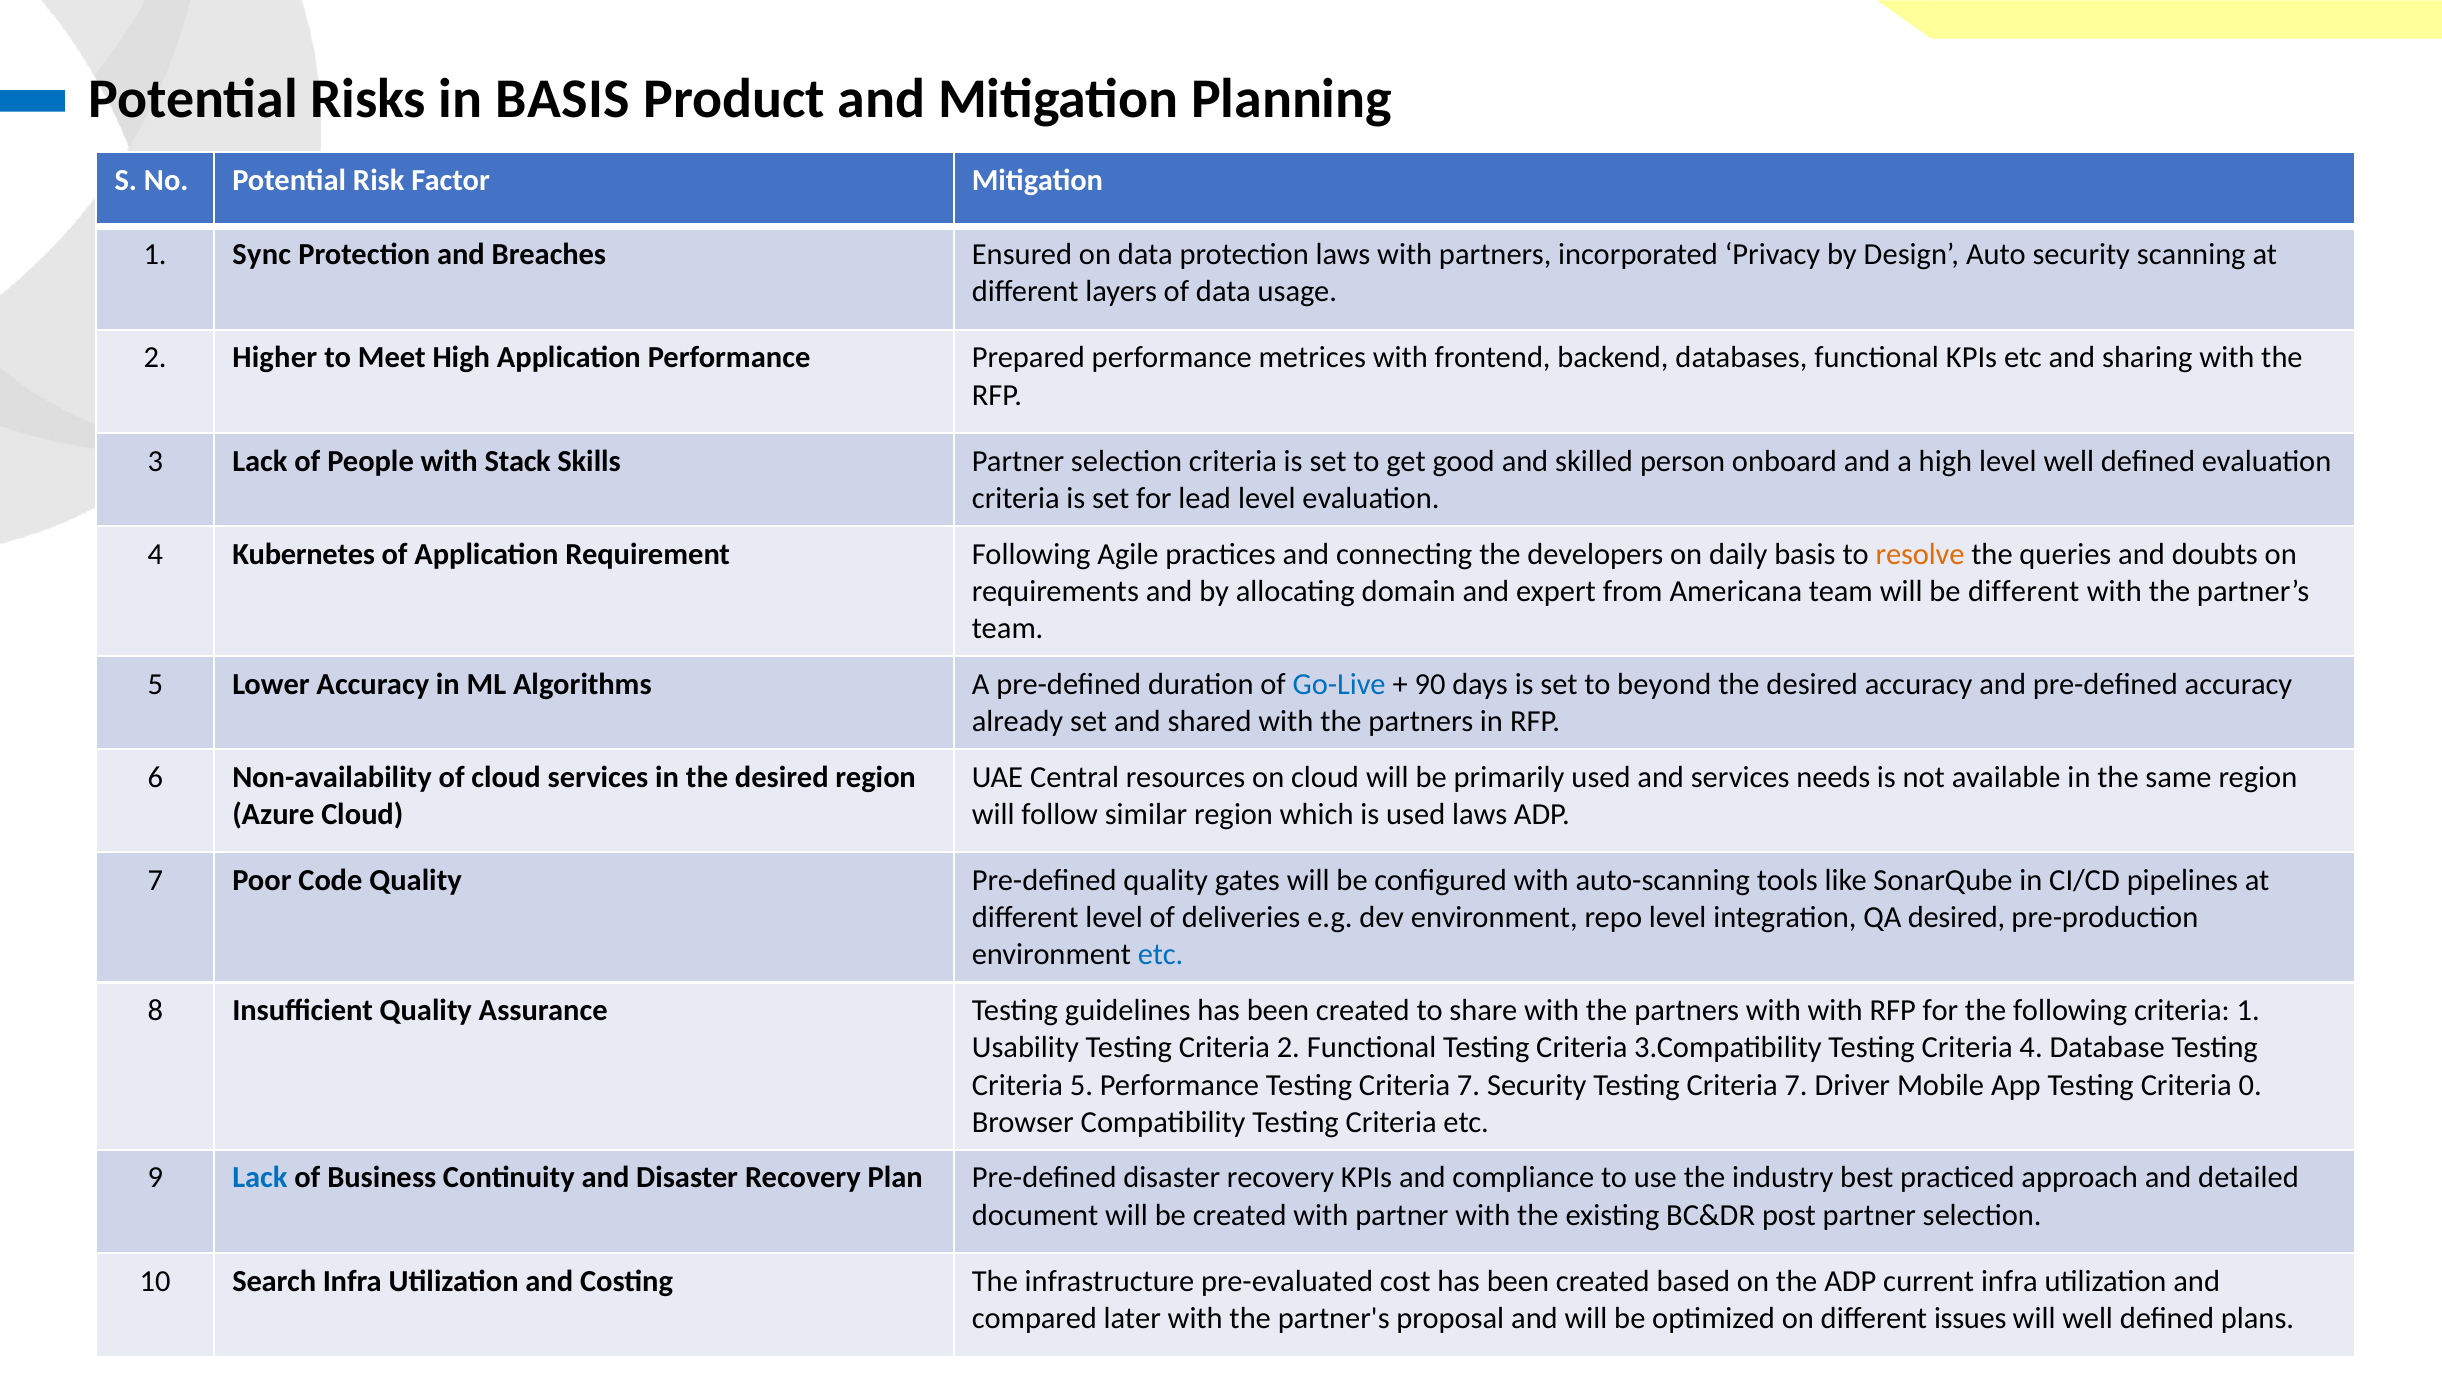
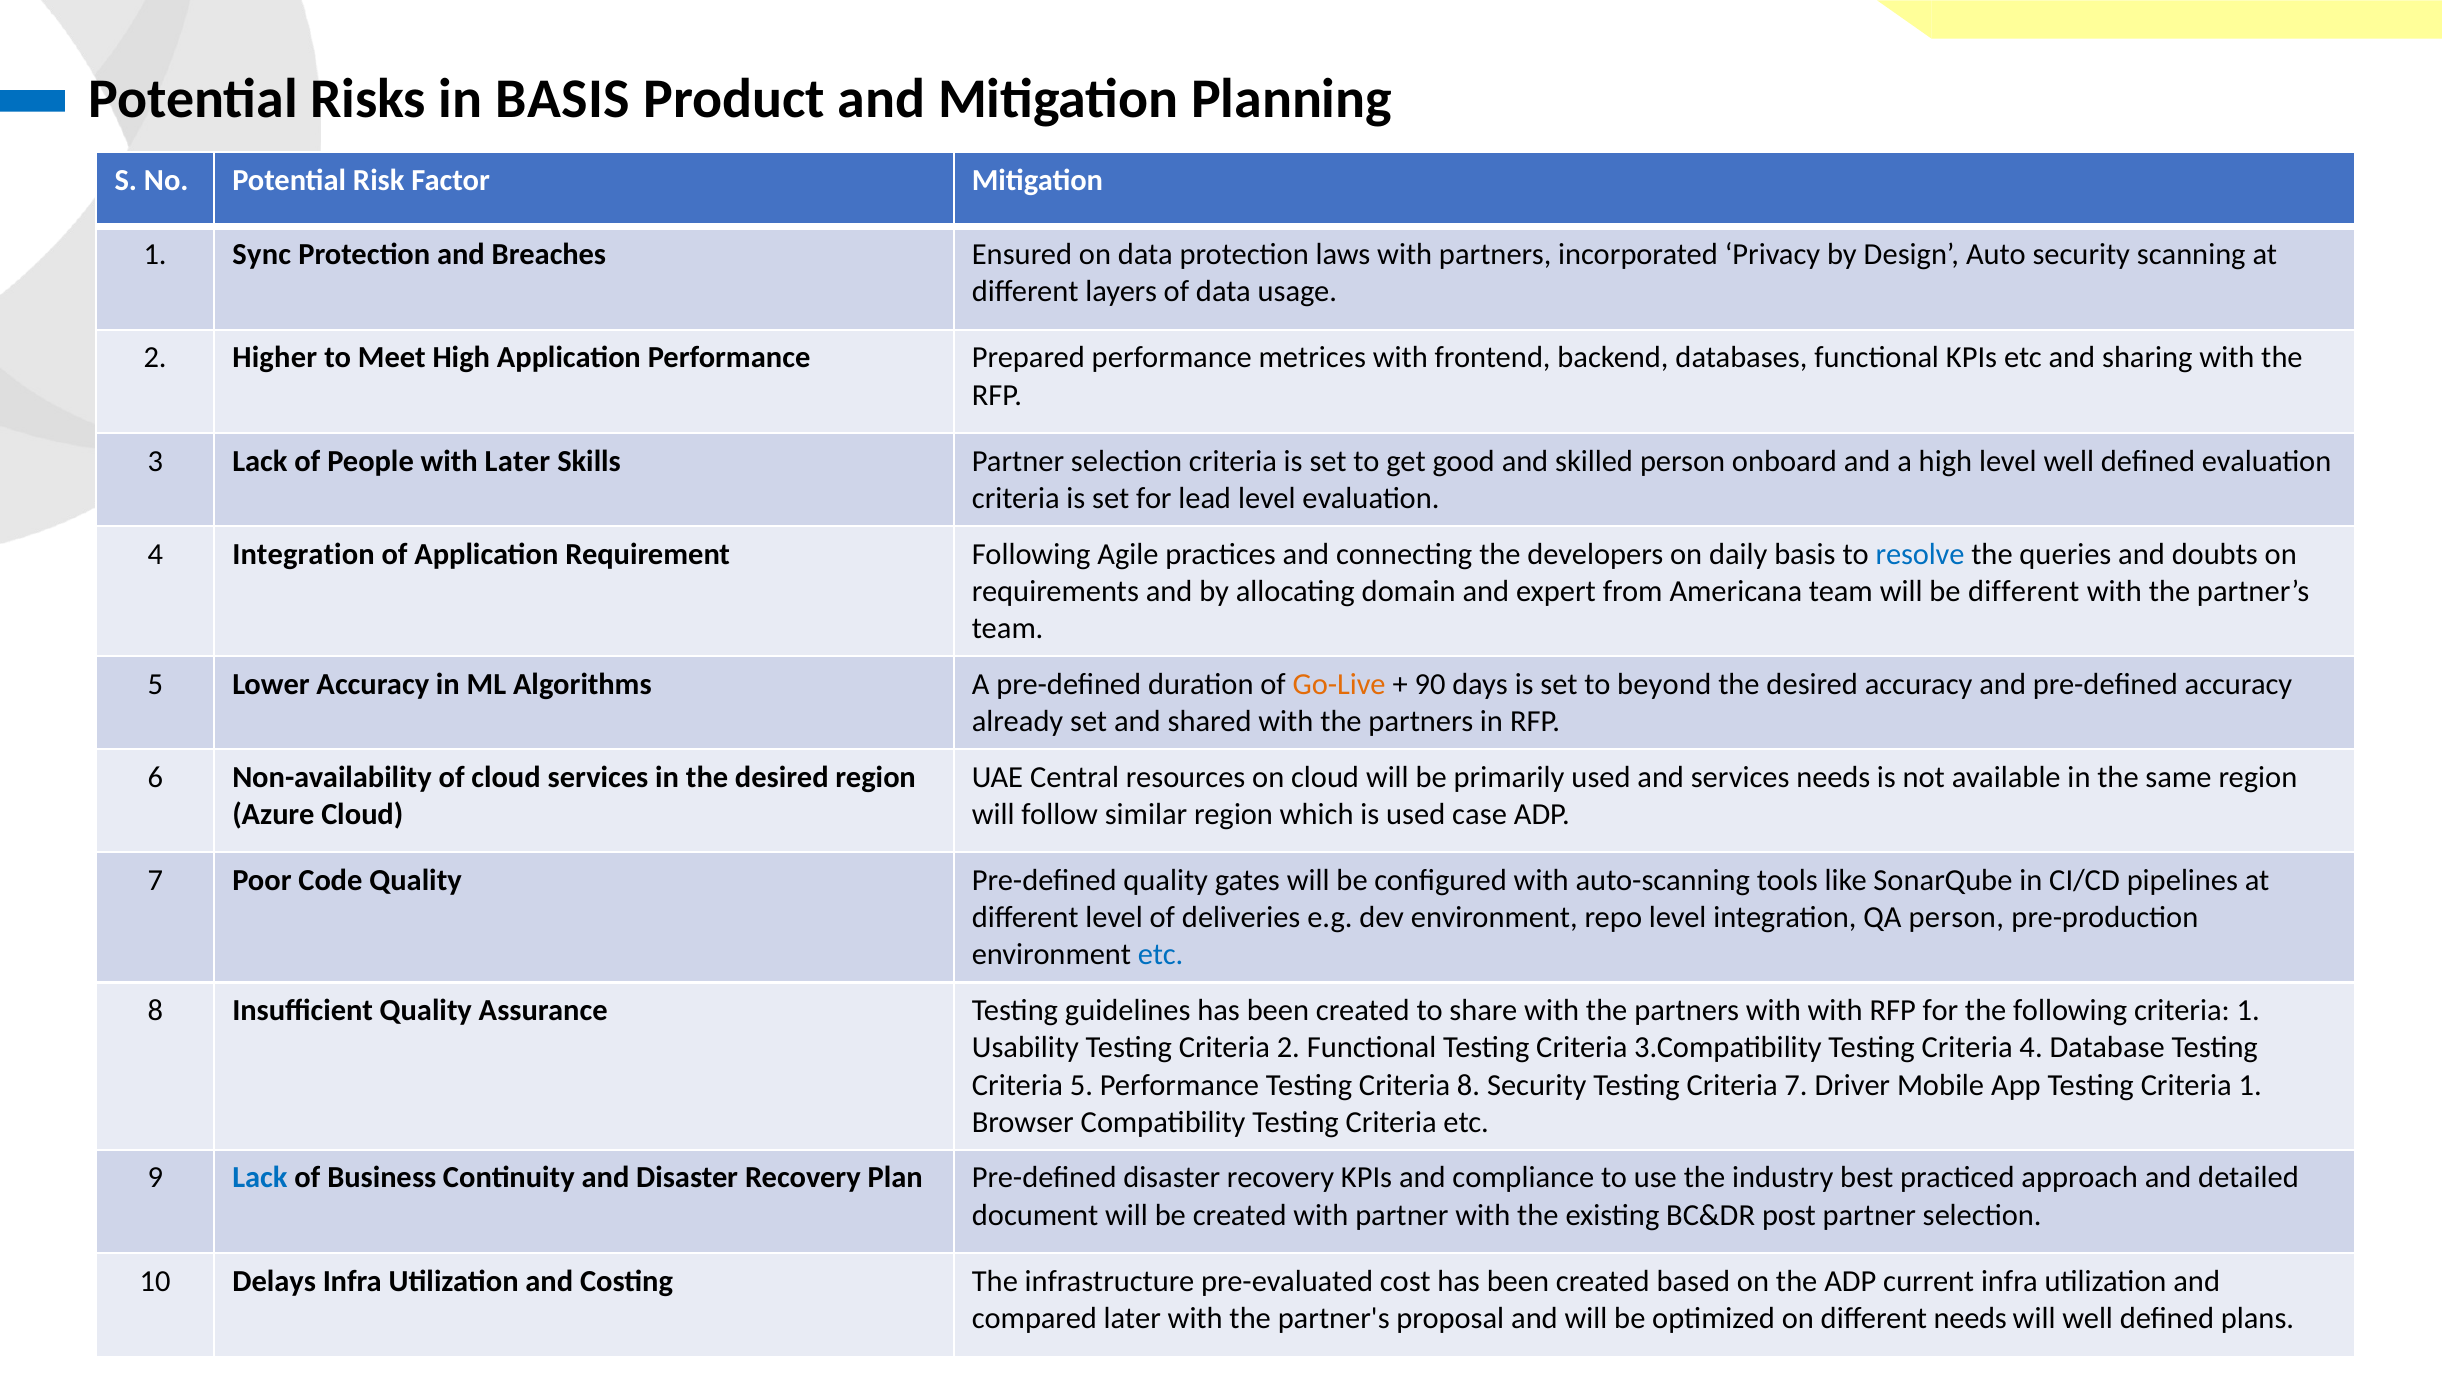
with Stack: Stack -> Later
4 Kubernetes: Kubernetes -> Integration
resolve colour: orange -> blue
Go-Live colour: blue -> orange
used laws: laws -> case
QA desired: desired -> person
Performance Testing Criteria 7: 7 -> 8
Testing Criteria 0: 0 -> 1
Search: Search -> Delays
different issues: issues -> needs
